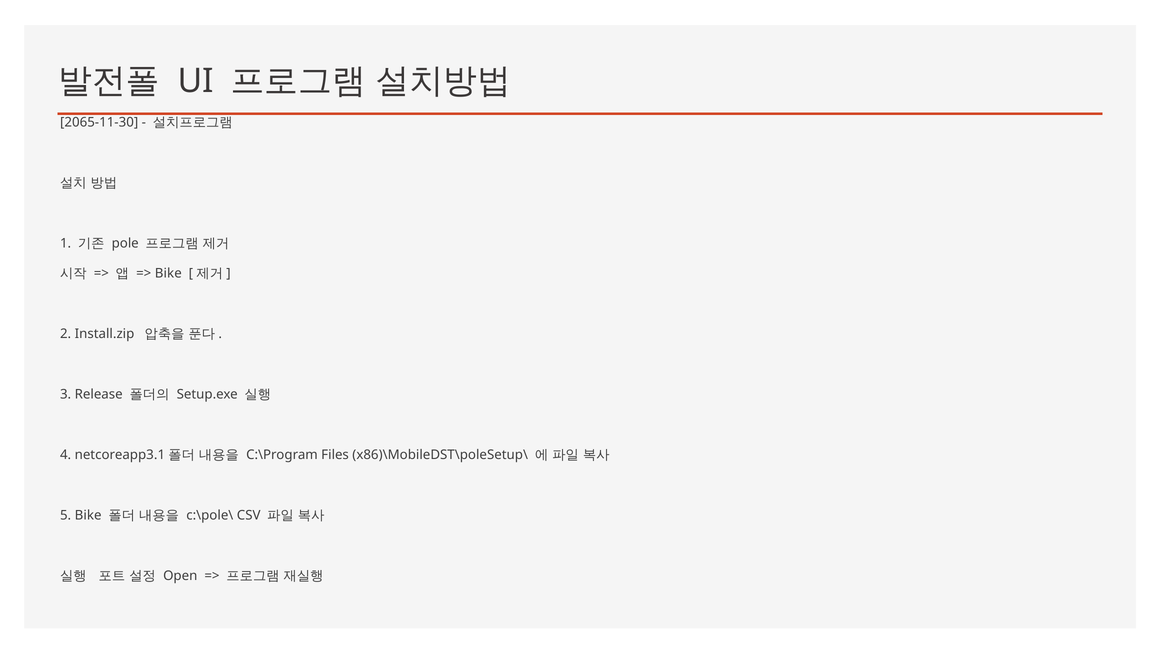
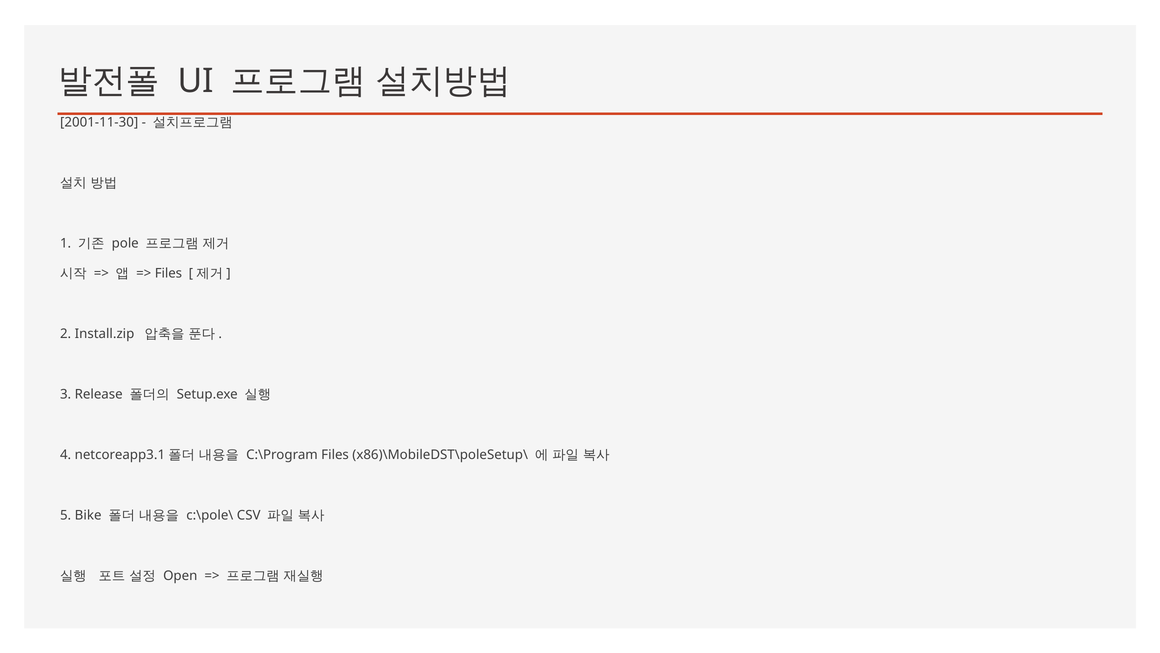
2065-11-30: 2065-11-30 -> 2001-11-30
Bike at (168, 273): Bike -> Files
